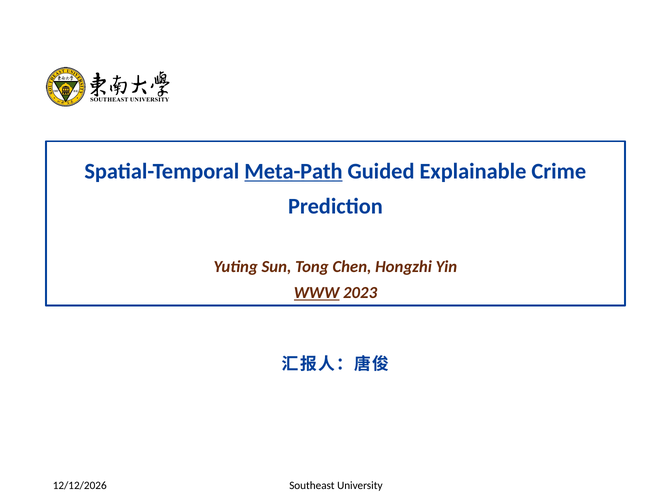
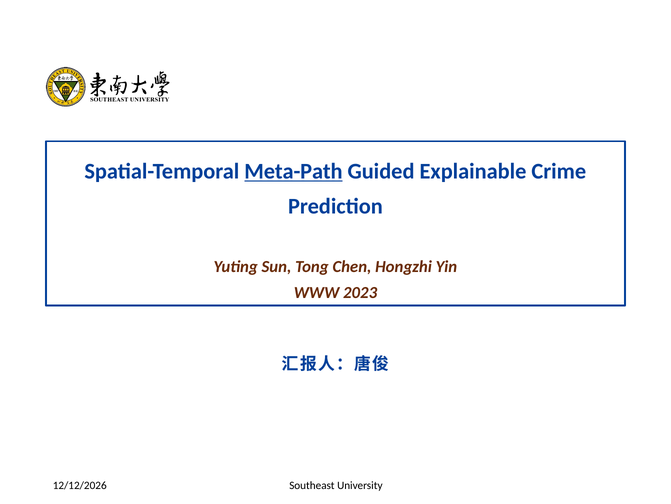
WWW underline: present -> none
